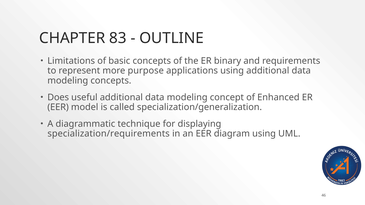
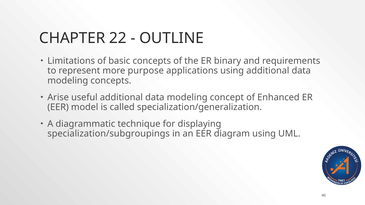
83: 83 -> 22
Does: Does -> Arise
specialization/requirements: specialization/requirements -> specialization/subgroupings
